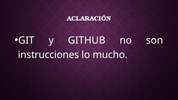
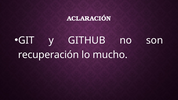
instrucciones: instrucciones -> recuperación
